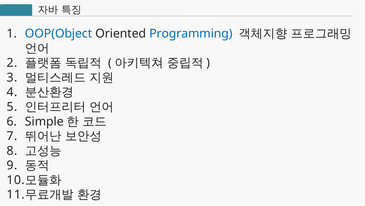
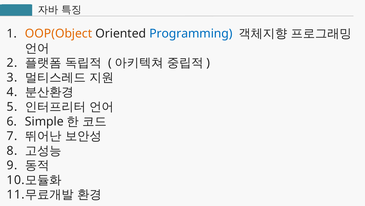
OOP(Object colour: blue -> orange
